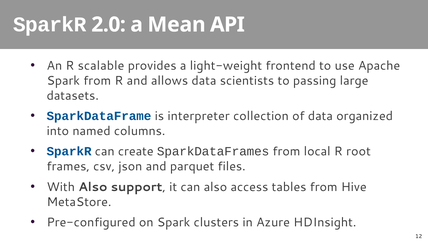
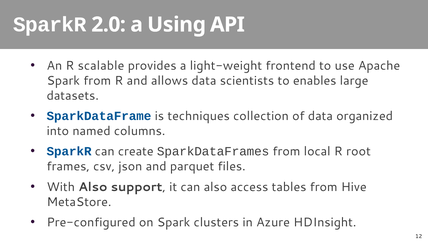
Mean: Mean -> Using
passing: passing -> enables
interpreter: interpreter -> techniques
